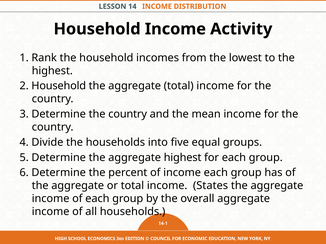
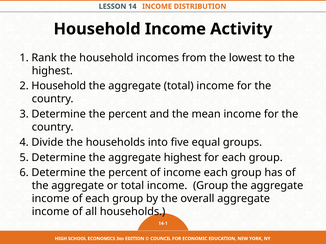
3 Determine the country: country -> percent
income States: States -> Group
